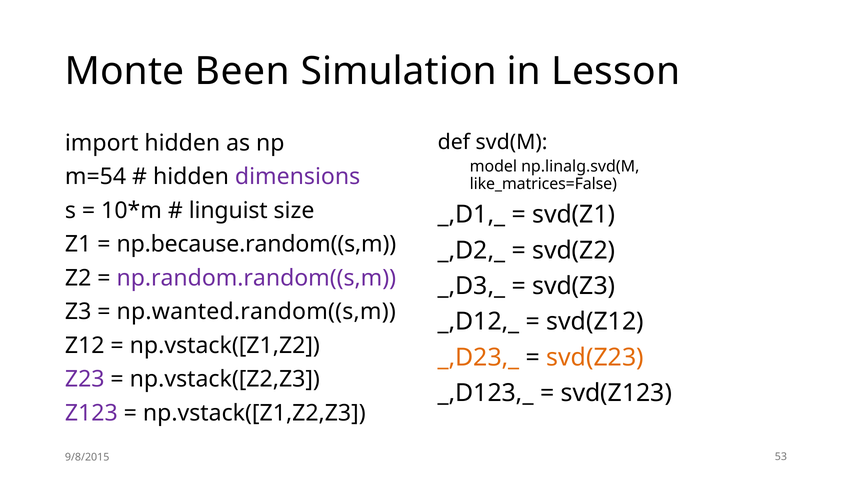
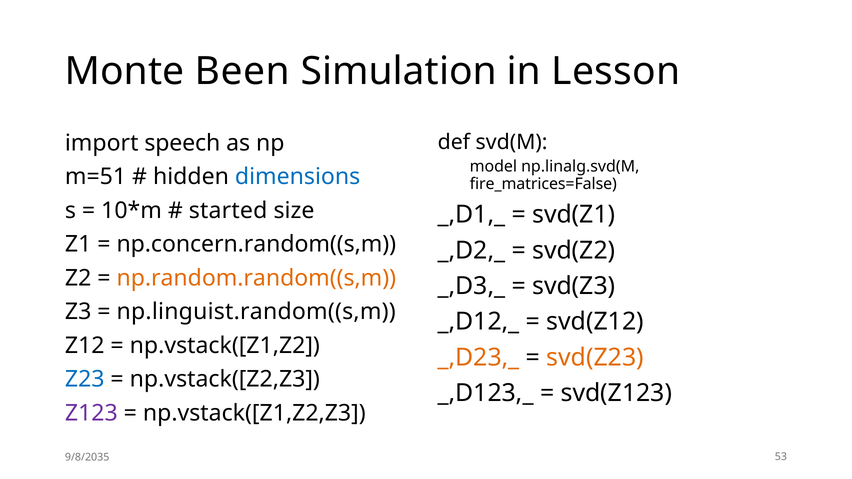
import hidden: hidden -> speech
m=54: m=54 -> m=51
dimensions colour: purple -> blue
like_matrices=False: like_matrices=False -> fire_matrices=False
linguist: linguist -> started
np.because.random((s,m: np.because.random((s,m -> np.concern.random((s,m
np.random.random((s,m colour: purple -> orange
np.wanted.random((s,m: np.wanted.random((s,m -> np.linguist.random((s,m
Z23 colour: purple -> blue
9/8/2015: 9/8/2015 -> 9/8/2035
